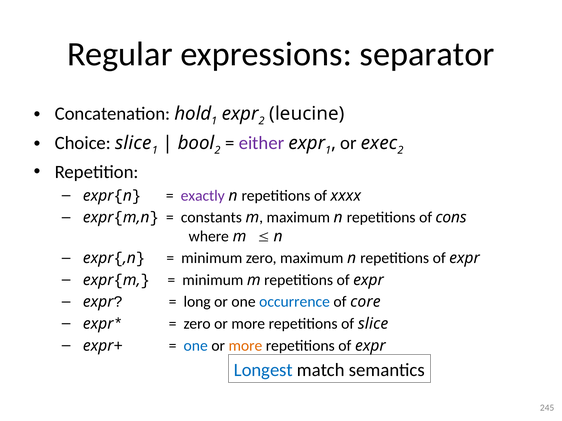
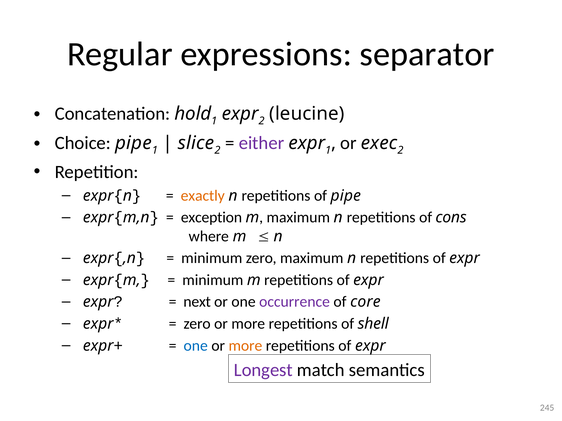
Choice slice: slice -> pipe
bool: bool -> slice
exactly colour: purple -> orange
of xxxx: xxxx -> pipe
constants: constants -> exception
long: long -> next
occurrence colour: blue -> purple
of slice: slice -> shell
Longest colour: blue -> purple
